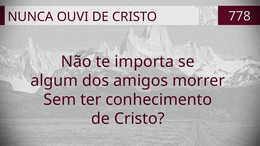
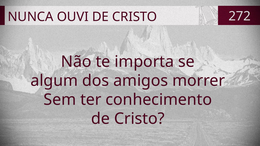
778: 778 -> 272
